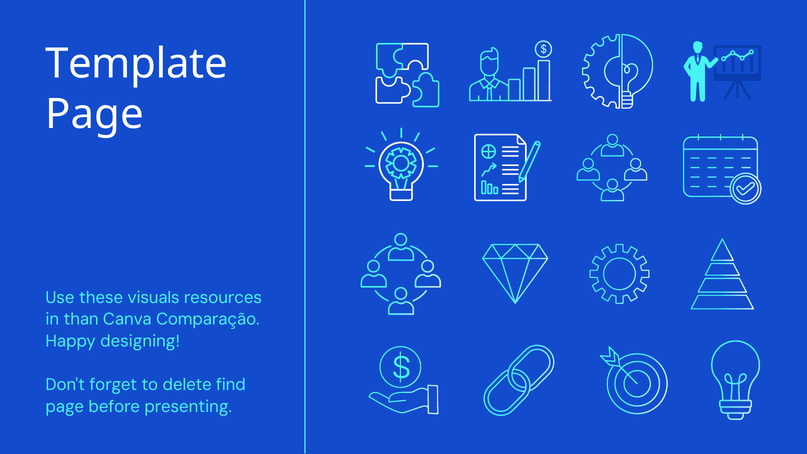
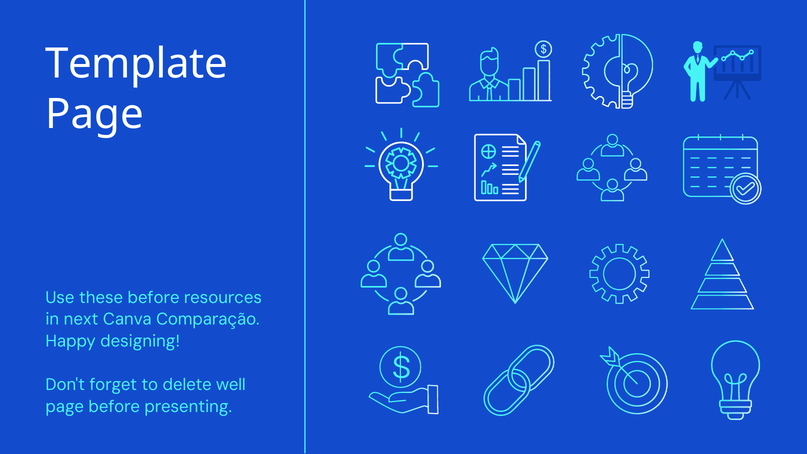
these visuals: visuals -> before
than: than -> next
find: find -> well
